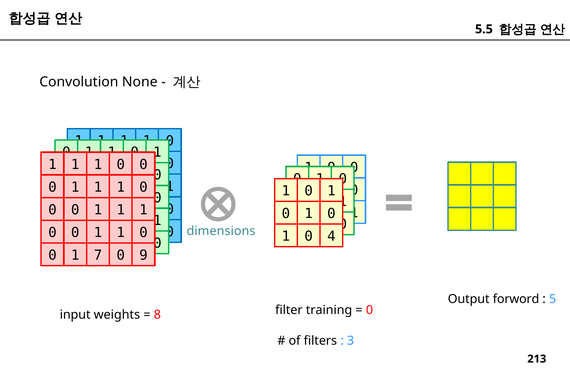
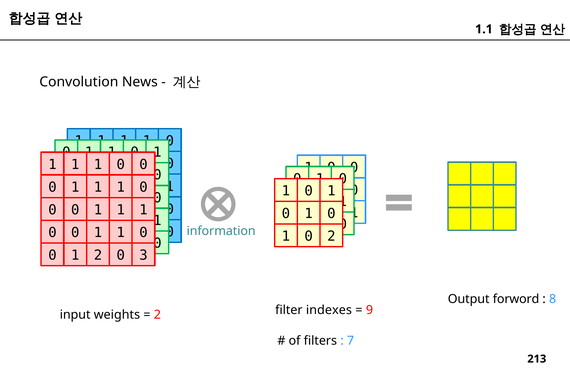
5.5: 5.5 -> 1.1
None: None -> News
dimensions: dimensions -> information
0 4: 4 -> 2
1 7: 7 -> 2
9: 9 -> 3
5: 5 -> 8
training: training -> indexes
0 at (369, 310): 0 -> 9
8 at (157, 315): 8 -> 2
3: 3 -> 7
